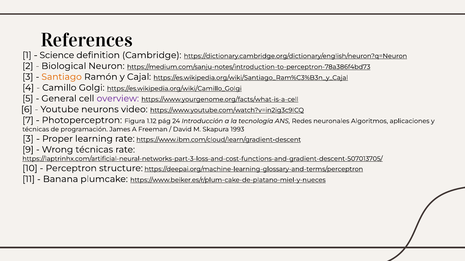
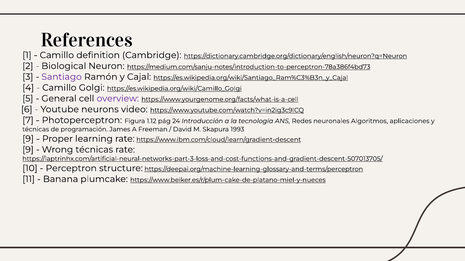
Science at (57, 55): Science -> Camillo
Santiago colour: orange -> purple
3 at (28, 139): 3 -> 9
